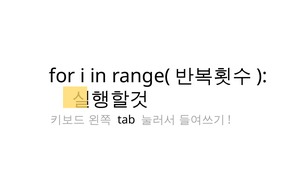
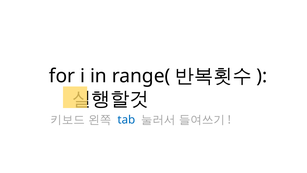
tab colour: black -> blue
